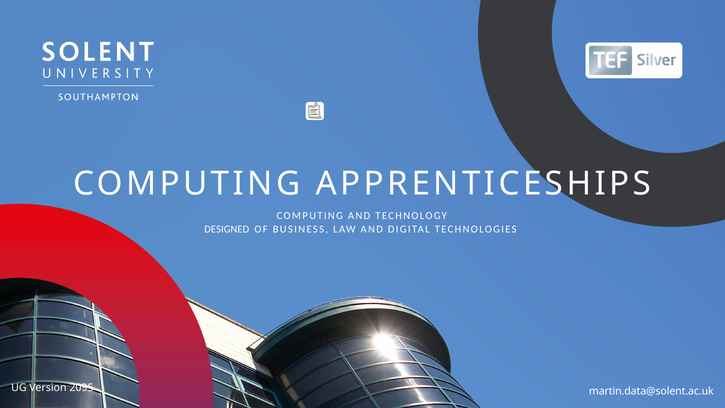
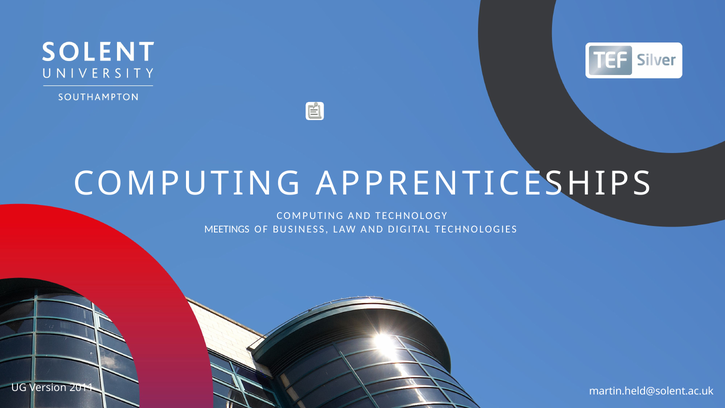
DESIGNED: DESIGNED -> MEETINGS
2095: 2095 -> 2011
martin.data@solent.ac.uk: martin.data@solent.ac.uk -> martin.held@solent.ac.uk
